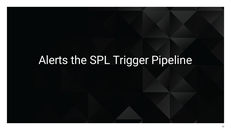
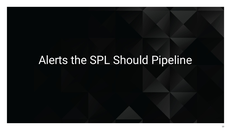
Trigger: Trigger -> Should
